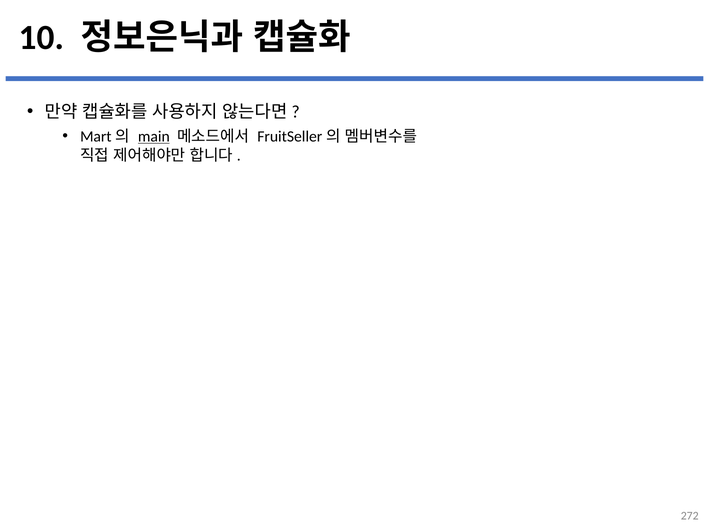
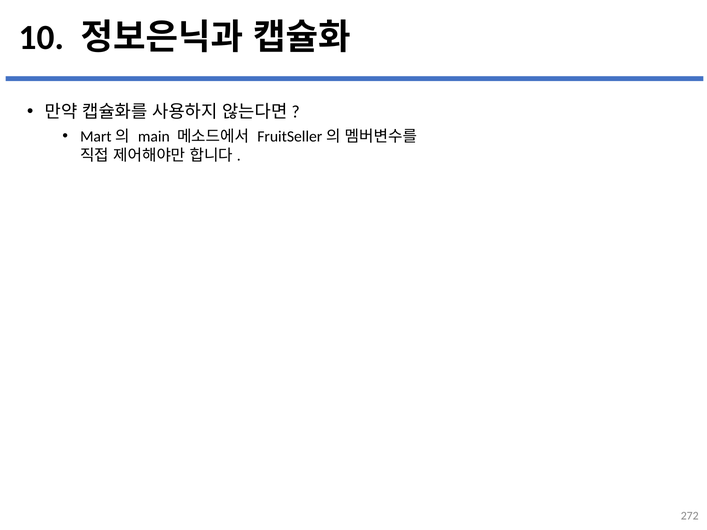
main underline: present -> none
